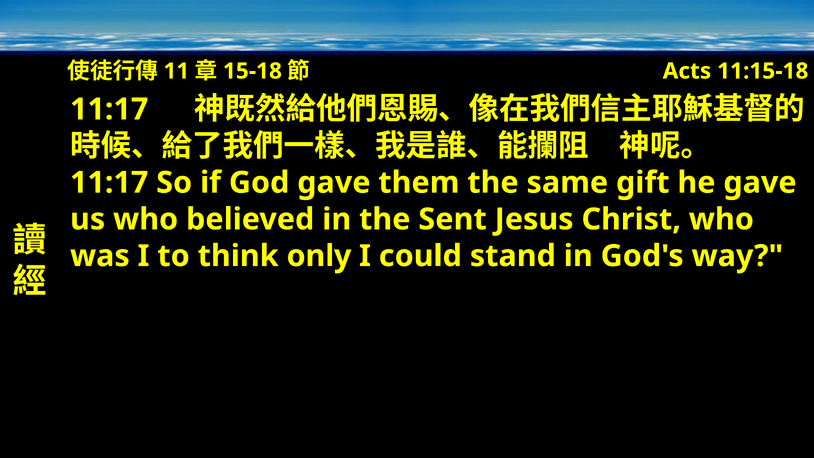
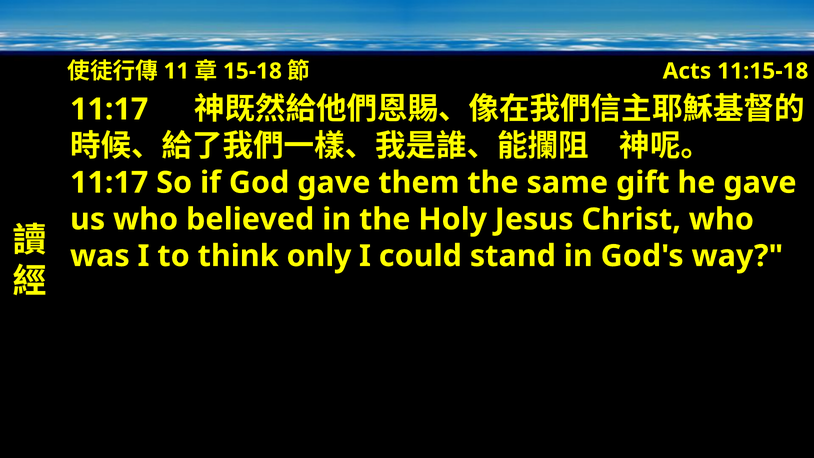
Sent: Sent -> Holy
